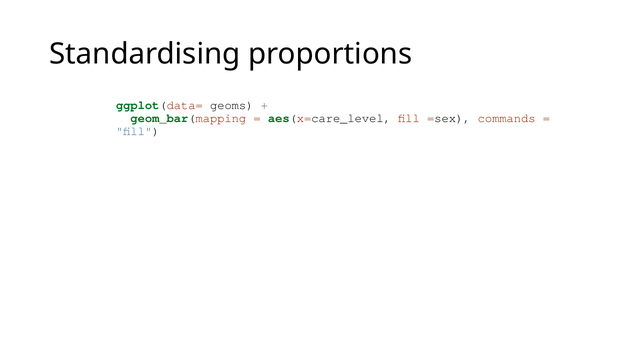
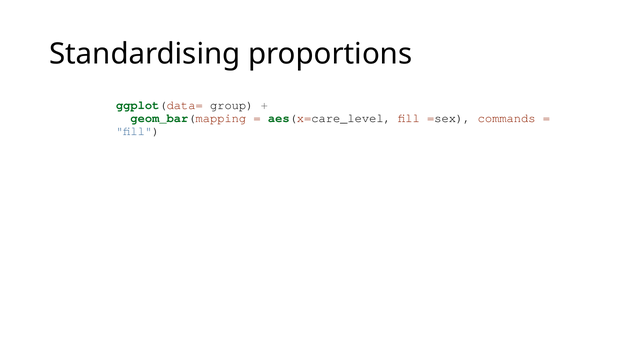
geoms: geoms -> group
